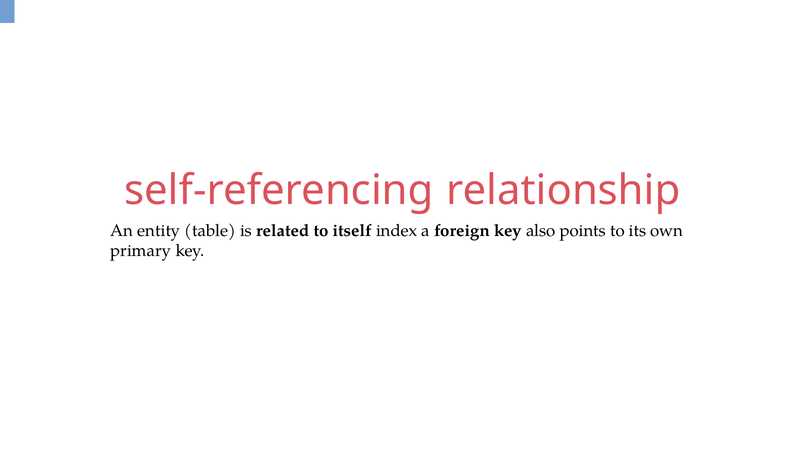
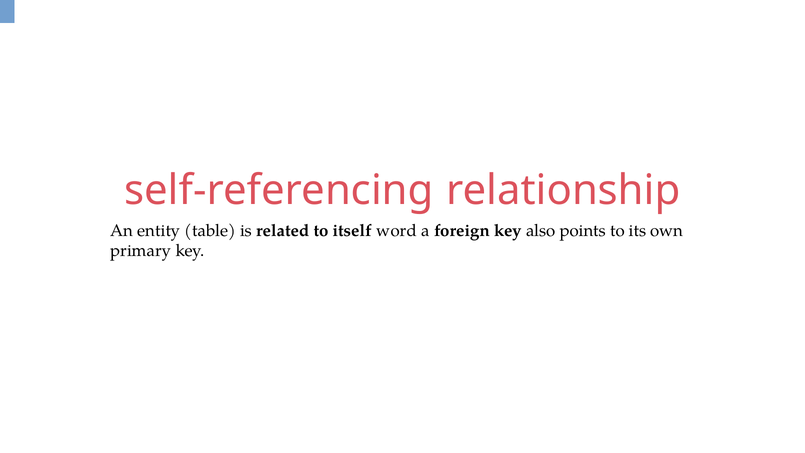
index: index -> word
